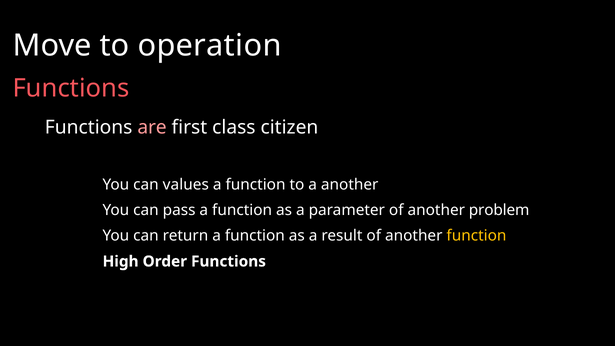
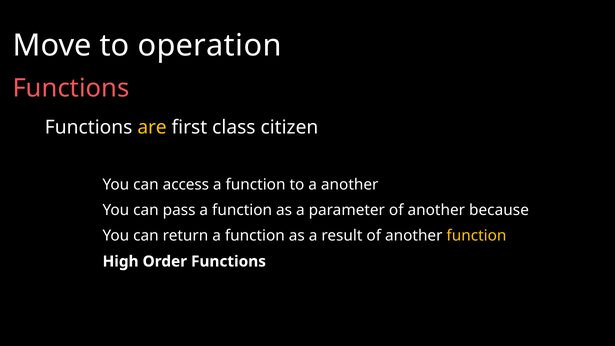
are colour: pink -> yellow
values: values -> access
problem: problem -> because
